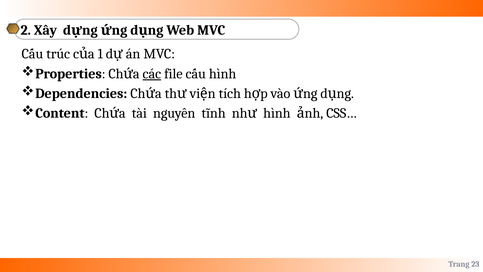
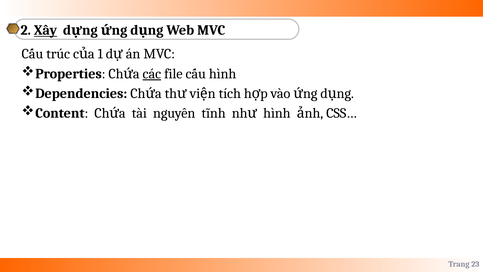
Xây underline: none -> present
